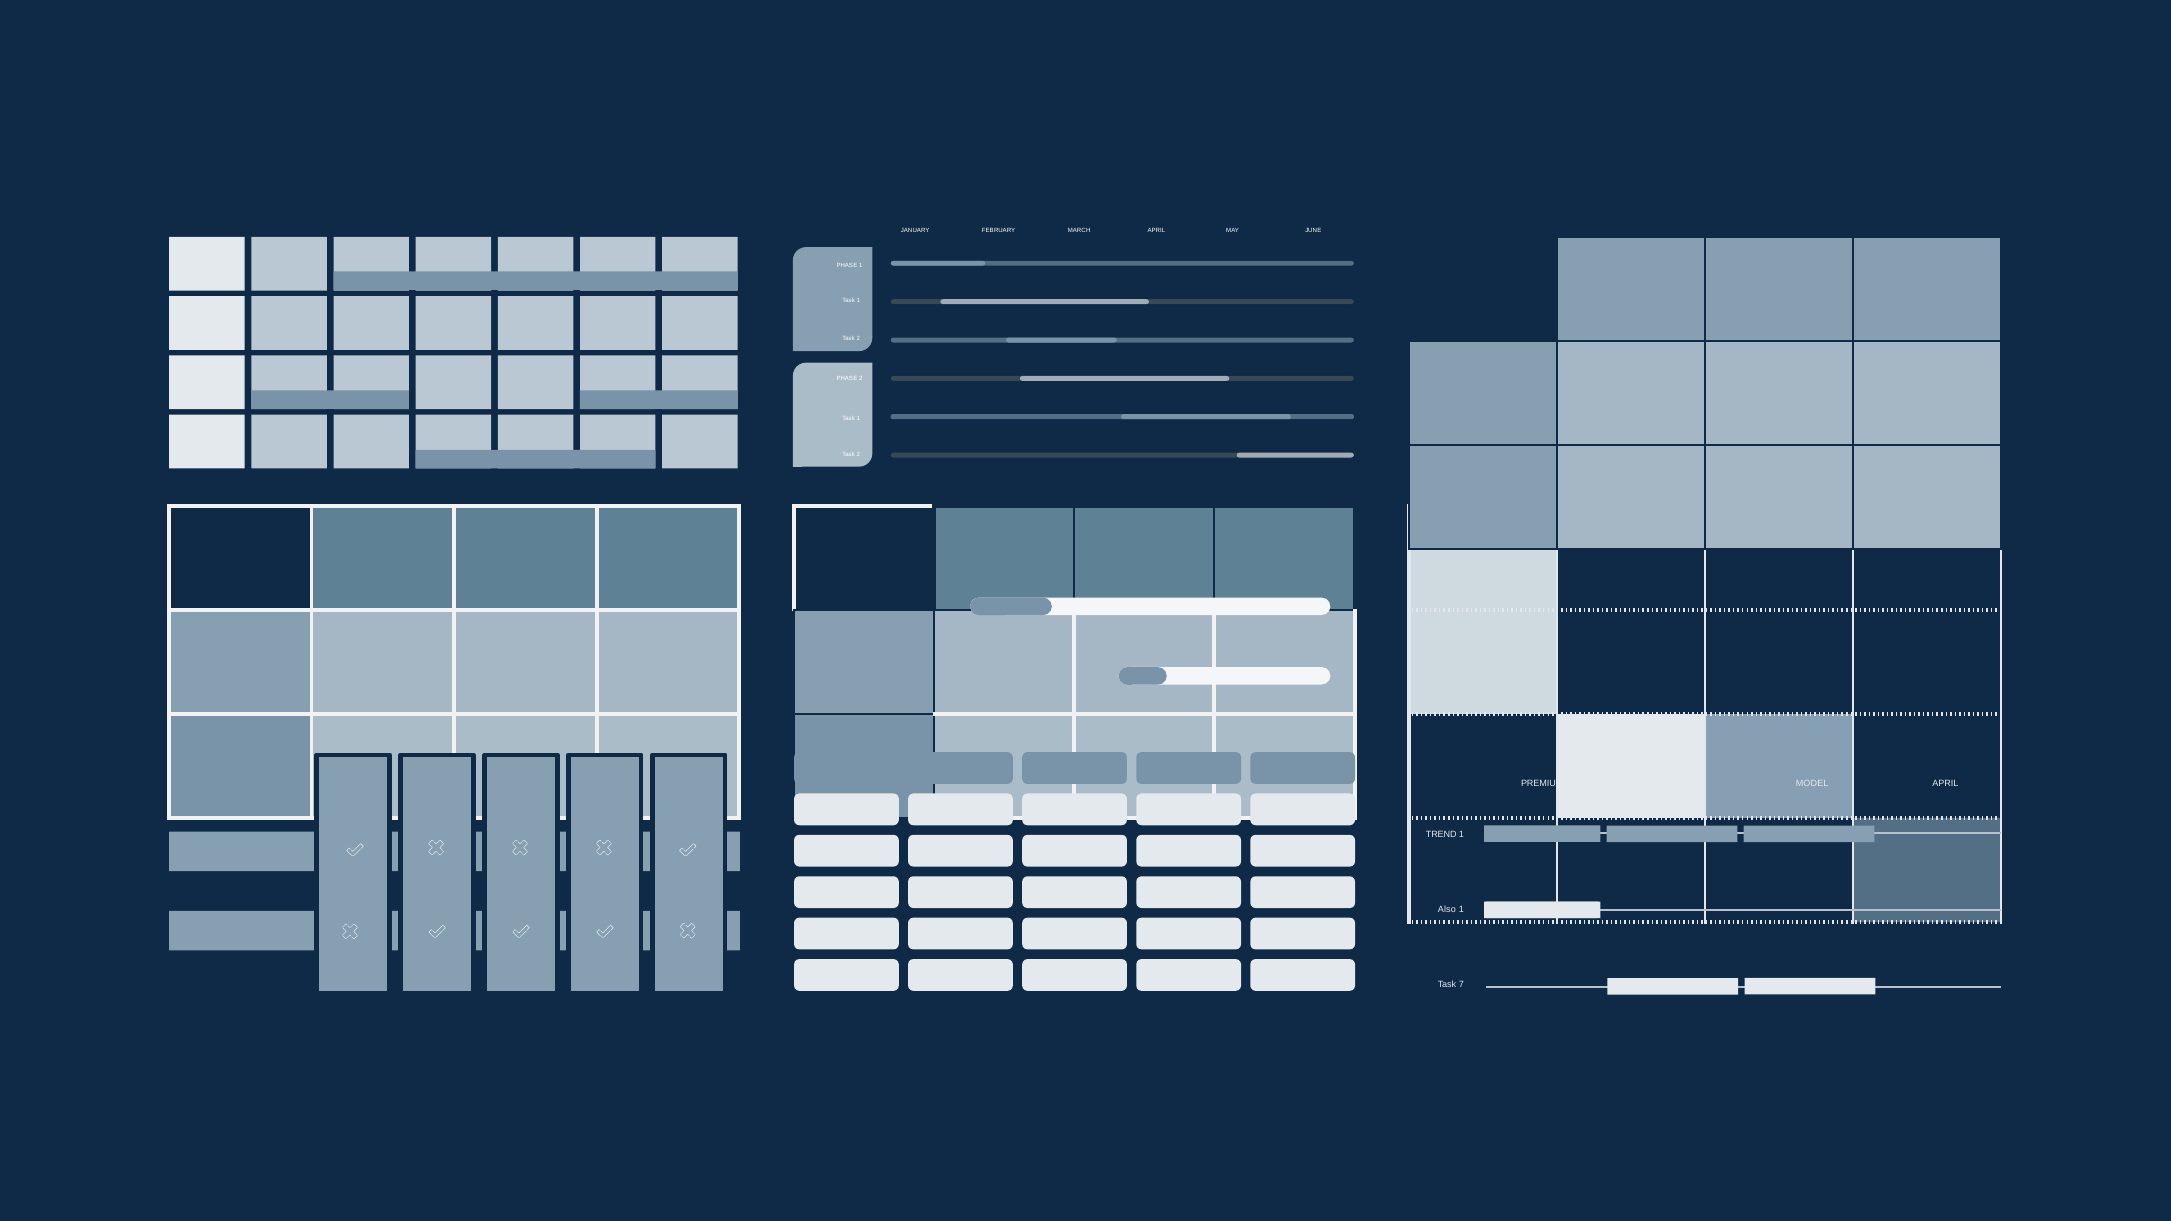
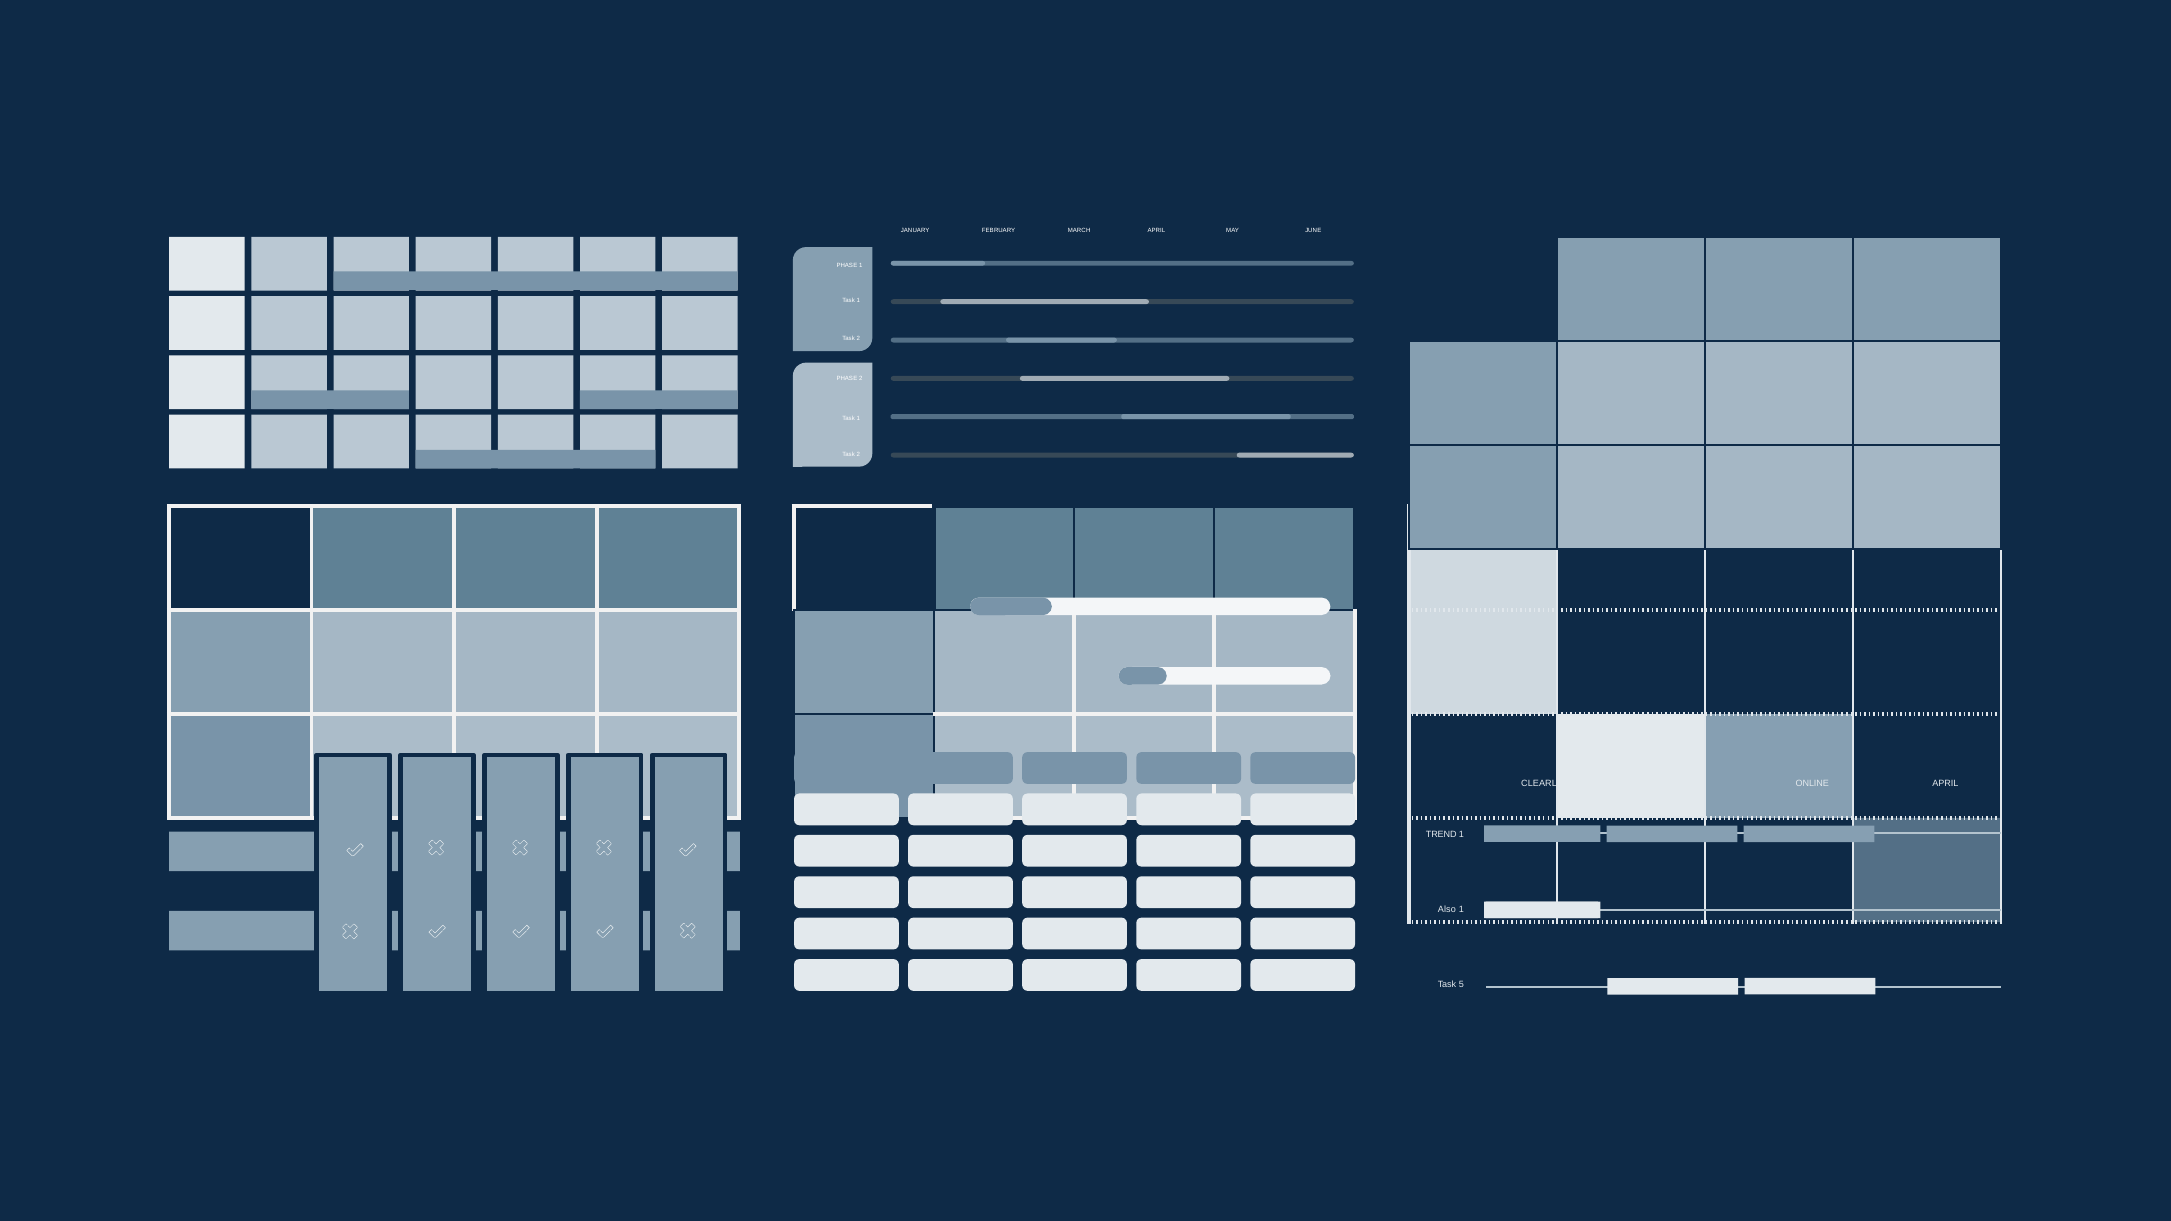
PREMIUM: PREMIUM -> CLEARLY
MODEL: MODEL -> ONLINE
7: 7 -> 5
